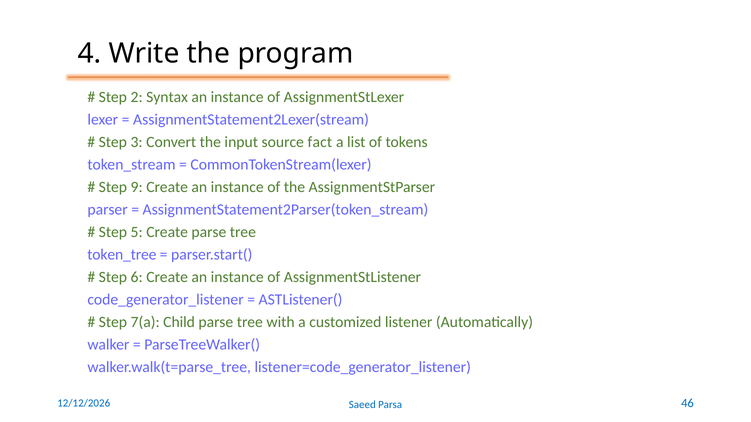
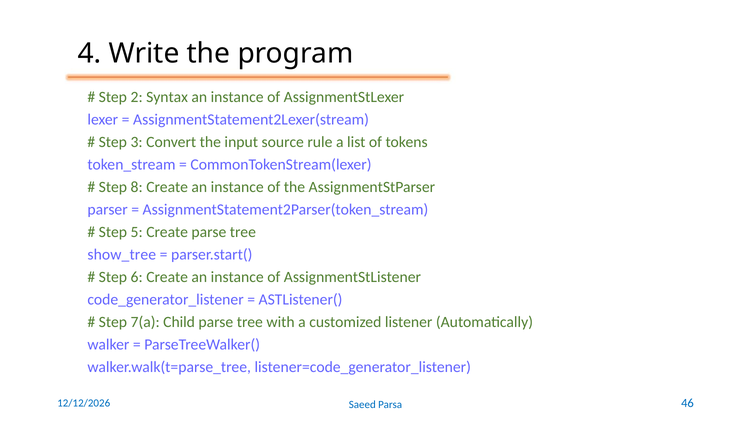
fact: fact -> rule
9: 9 -> 8
token_tree: token_tree -> show_tree
